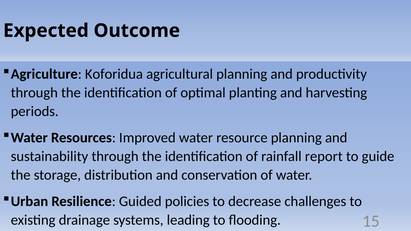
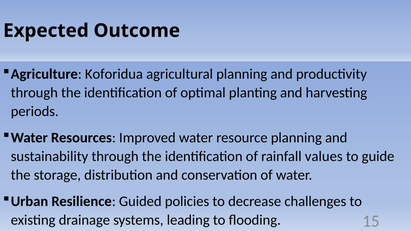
report: report -> values
